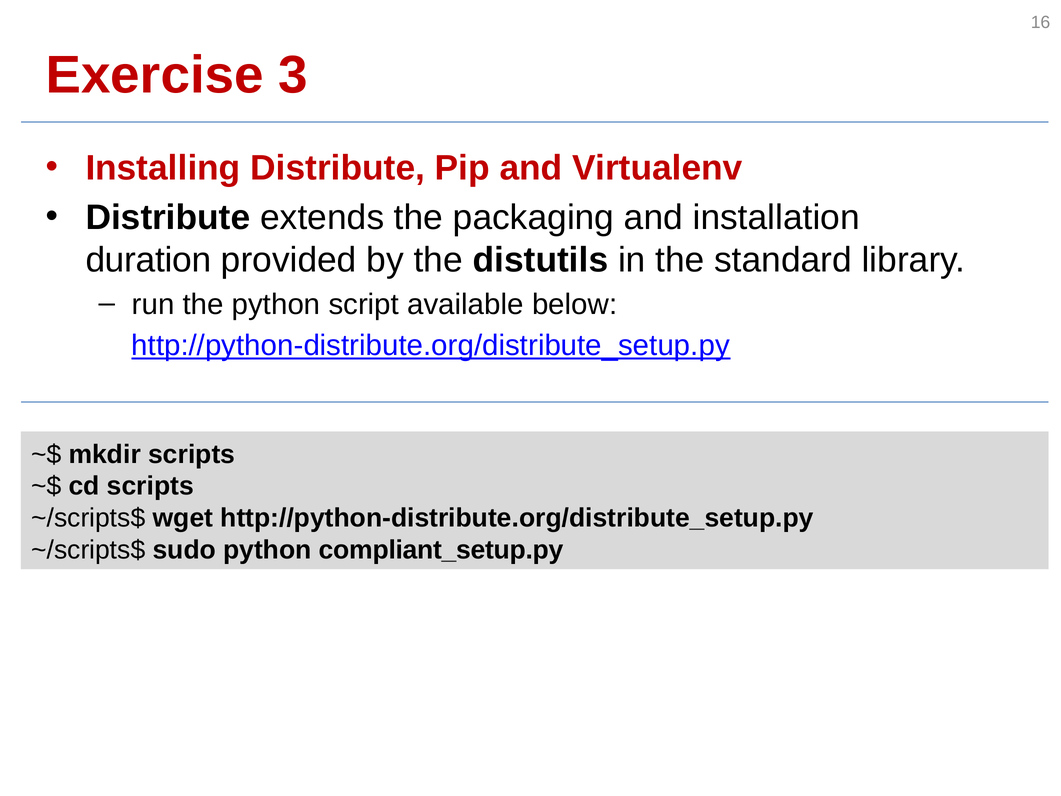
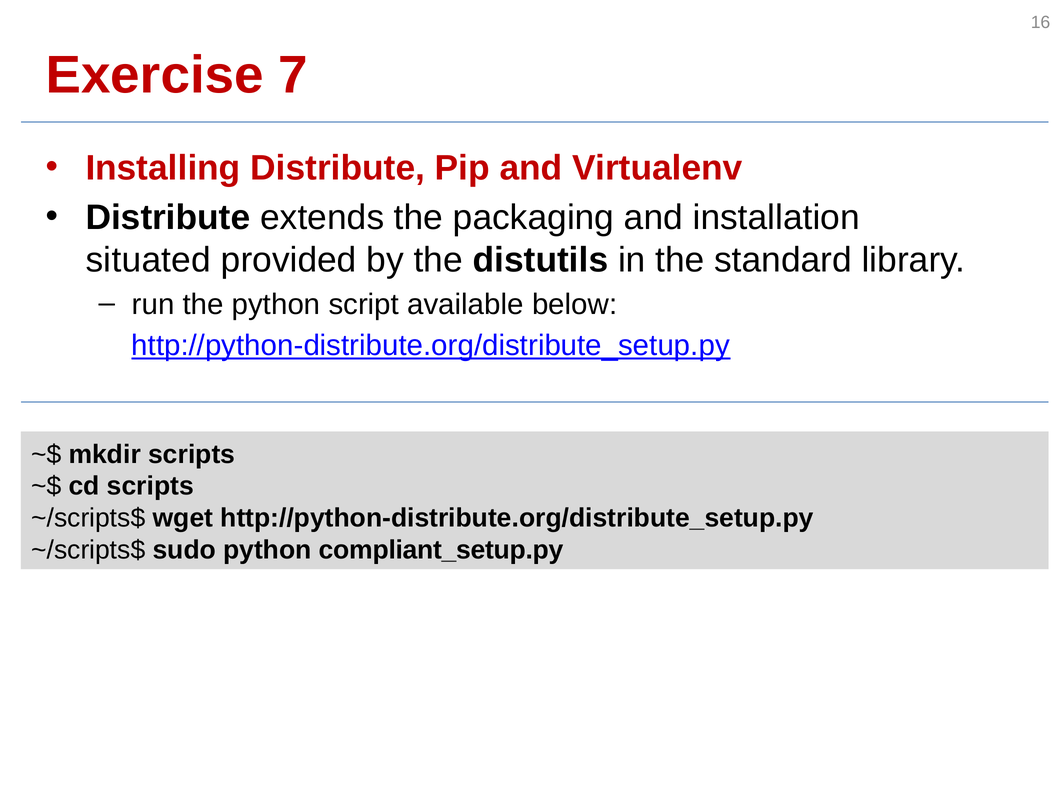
3: 3 -> 7
duration: duration -> situated
